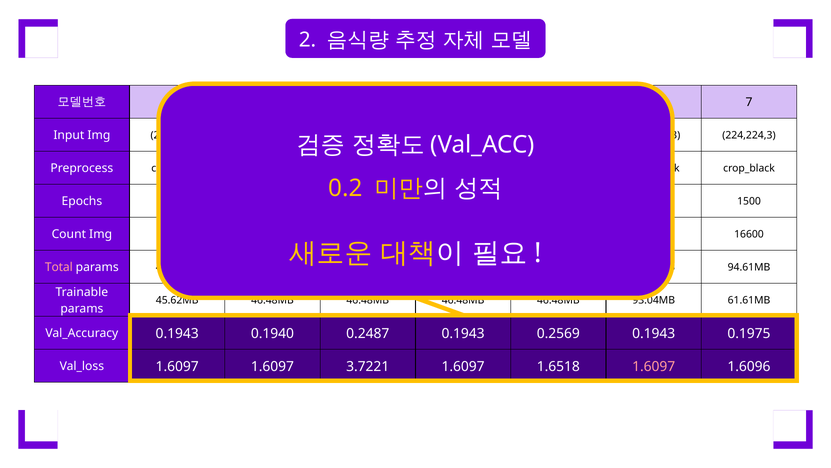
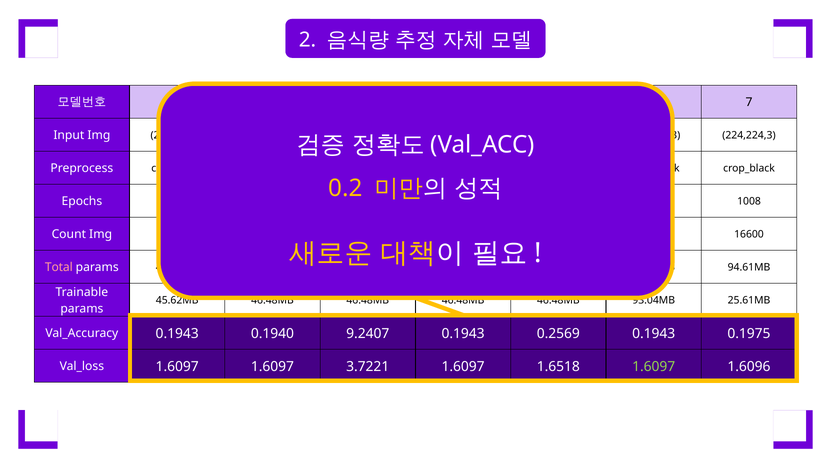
1500: 1500 -> 1008
61.61MB: 61.61MB -> 25.61MB
0.2487: 0.2487 -> 9.2407
1.6097 at (654, 366) colour: pink -> light green
